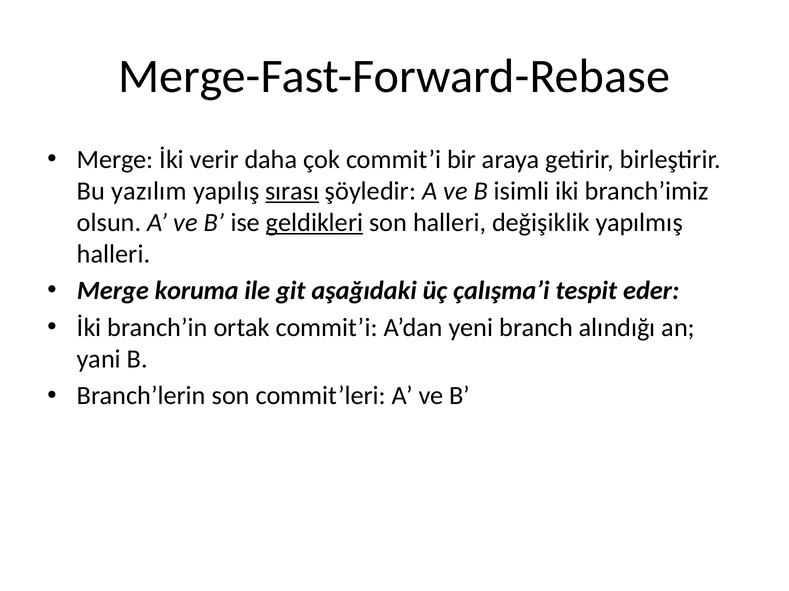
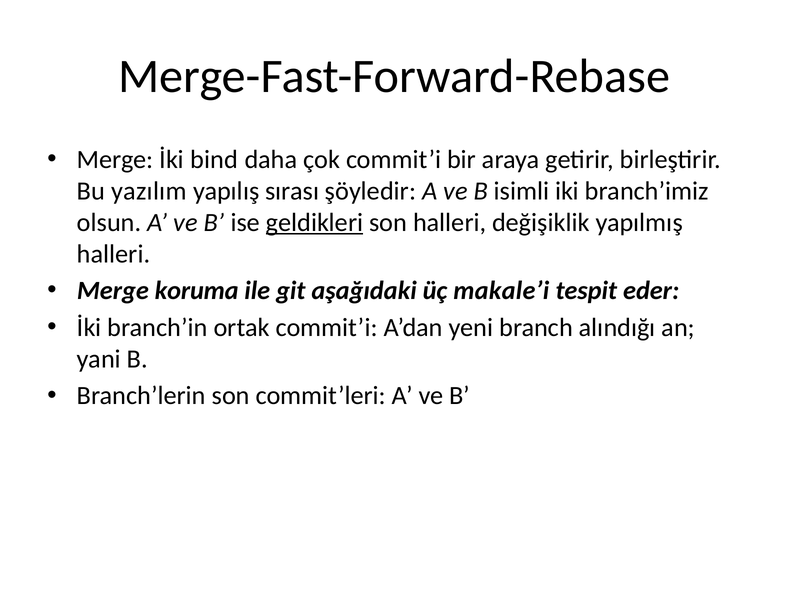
verir: verir -> bind
sırası underline: present -> none
çalışma’i: çalışma’i -> makale’i
